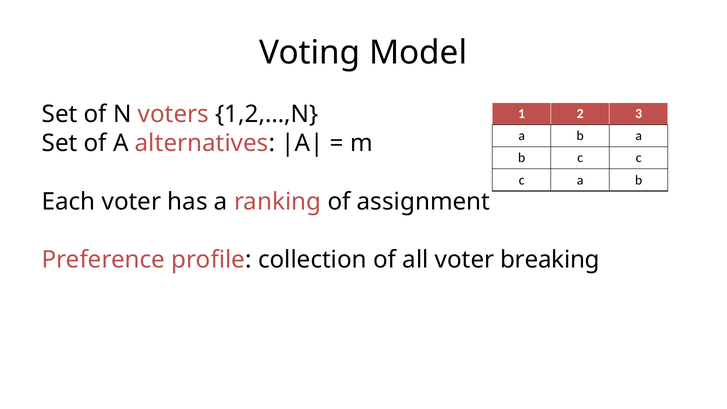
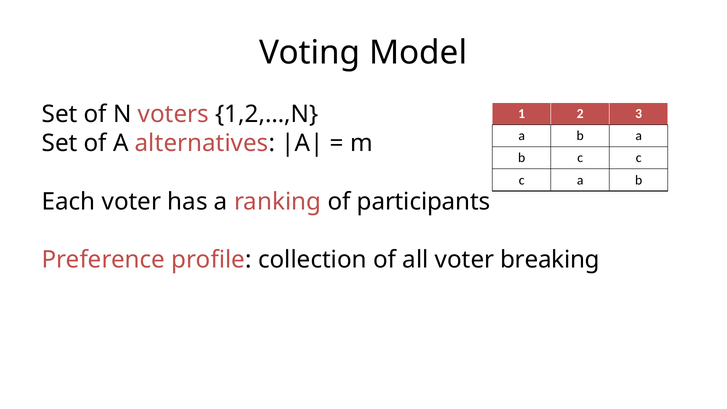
assignment: assignment -> participants
